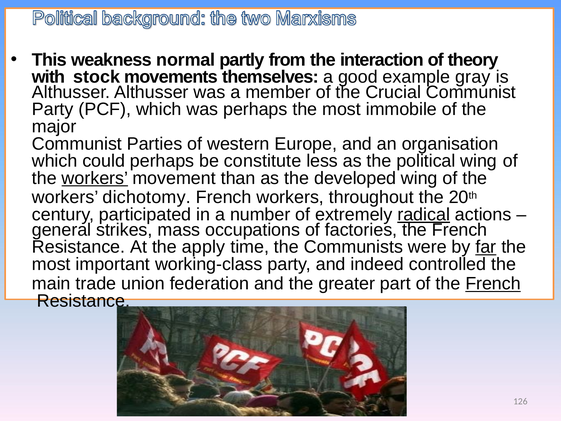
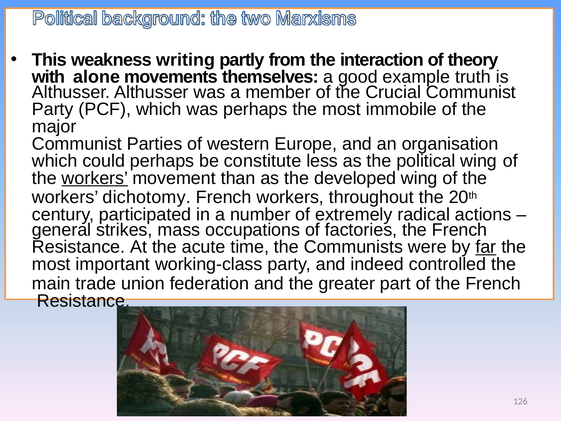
normal: normal -> writing
stock: stock -> alone
gray: gray -> truth
radical underline: present -> none
apply: apply -> acute
French at (493, 284) underline: present -> none
